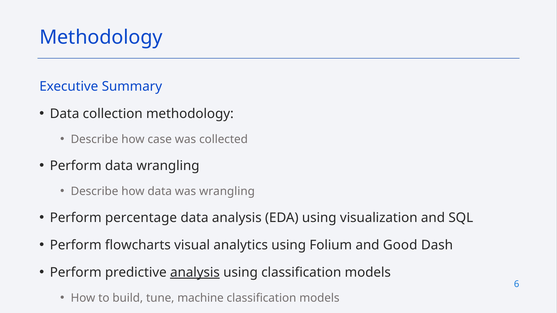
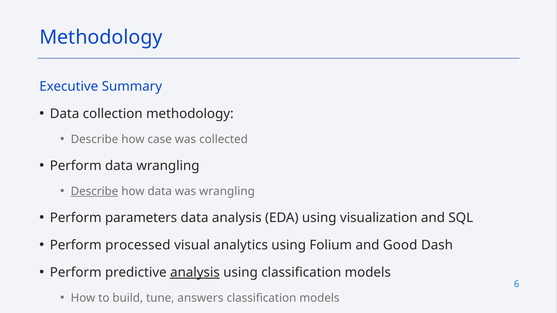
Describe at (95, 192) underline: none -> present
percentage: percentage -> parameters
flowcharts: flowcharts -> processed
machine: machine -> answers
